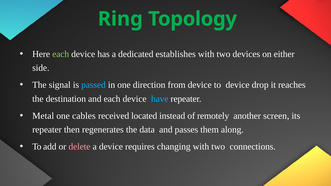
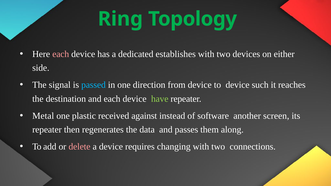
each at (61, 54) colour: light green -> pink
drop: drop -> such
have colour: light blue -> light green
cables: cables -> plastic
located: located -> against
remotely: remotely -> software
